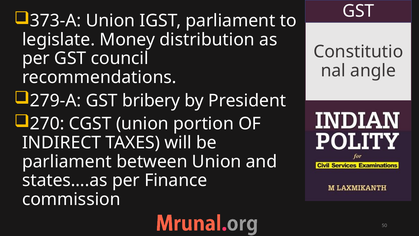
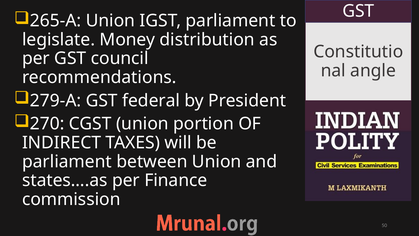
373-A: 373-A -> 265-A
bribery: bribery -> federal
